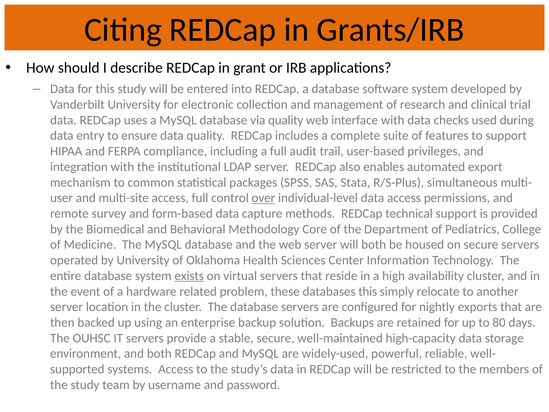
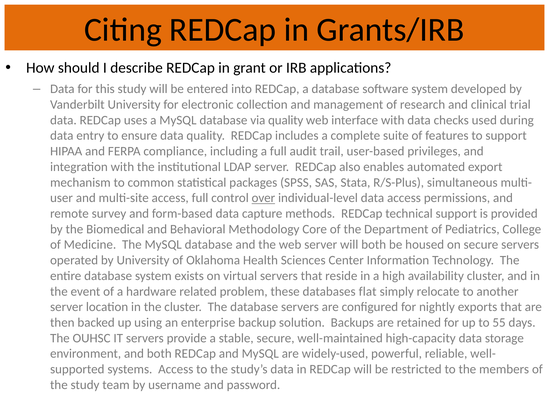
exists underline: present -> none
databases this: this -> flat
80: 80 -> 55
